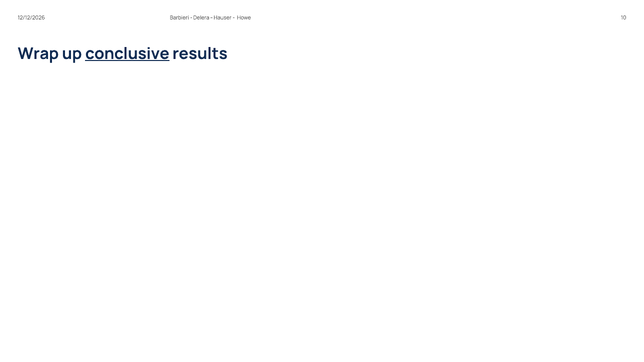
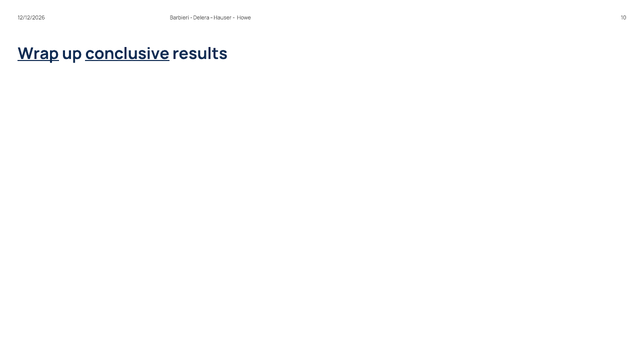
Wrap underline: none -> present
